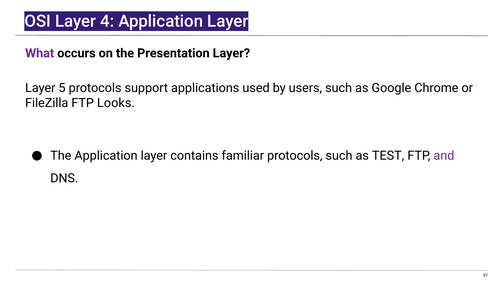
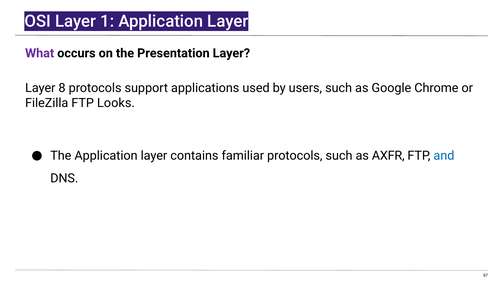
4: 4 -> 1
5: 5 -> 8
TEST: TEST -> AXFR
and colour: purple -> blue
